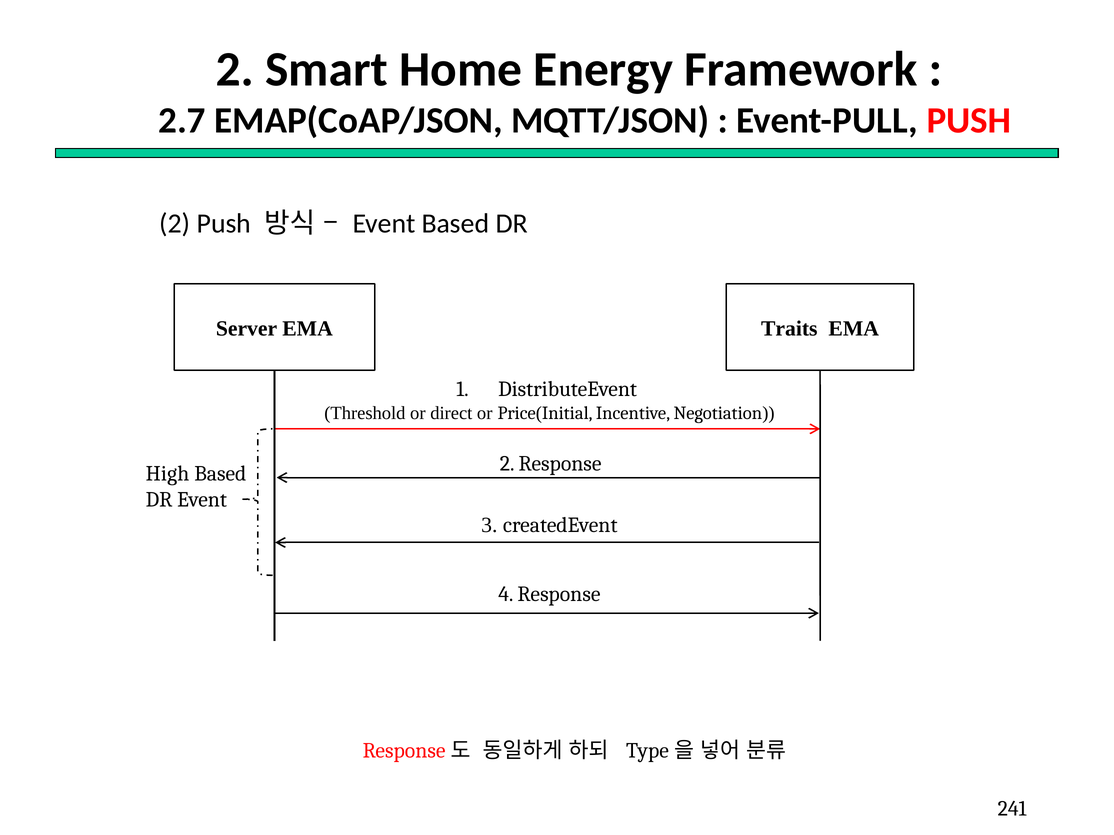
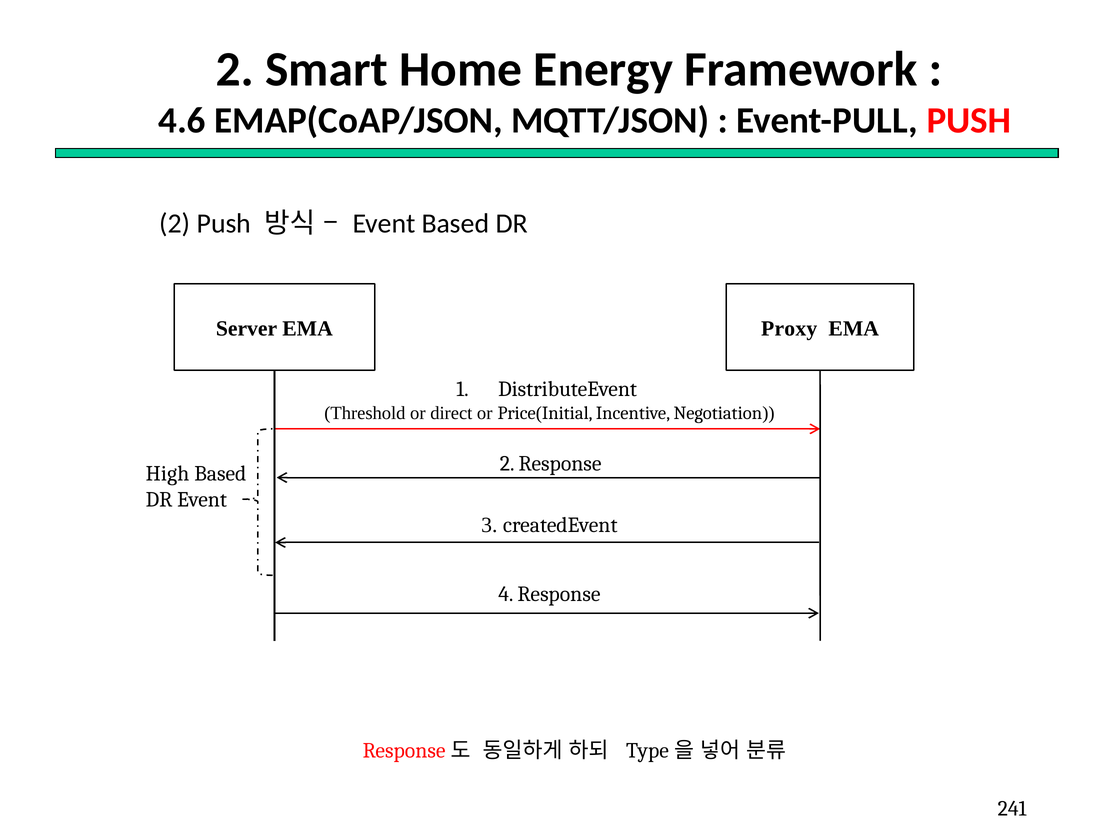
2.7: 2.7 -> 4.6
Traits: Traits -> Proxy
